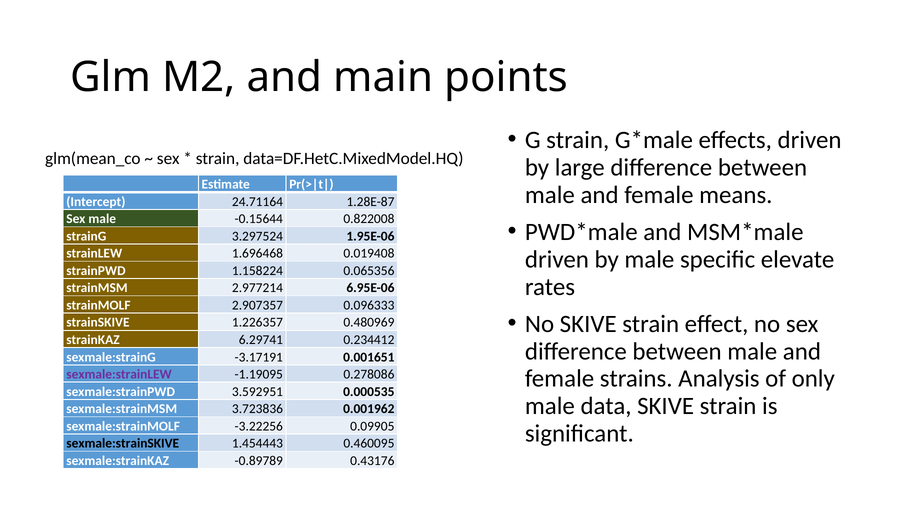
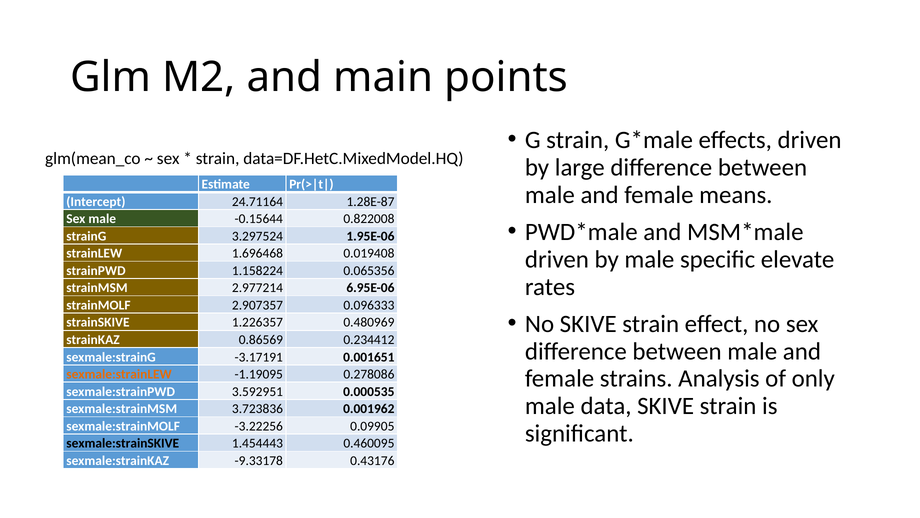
6.29741: 6.29741 -> 0.86569
sexmale:strainLEW colour: purple -> orange
-0.89789: -0.89789 -> -9.33178
